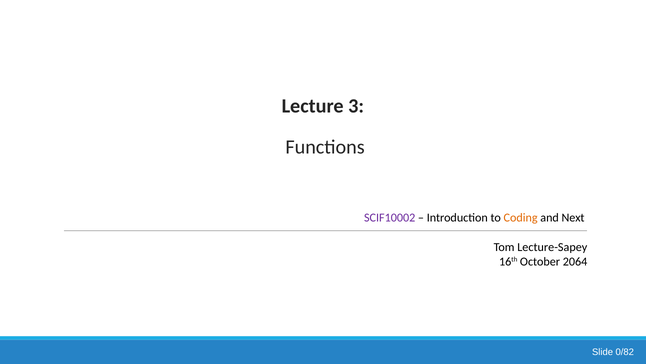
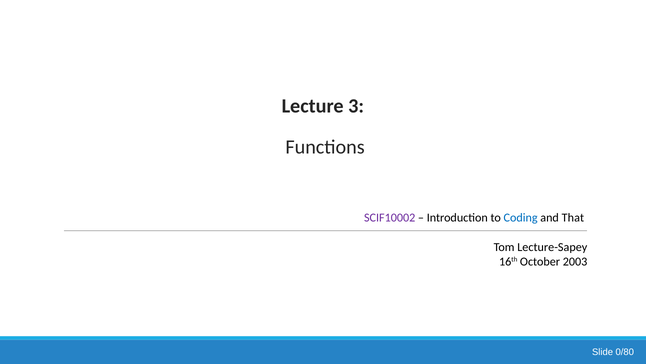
Coding colour: orange -> blue
Next: Next -> That
2064: 2064 -> 2003
0/82: 0/82 -> 0/80
